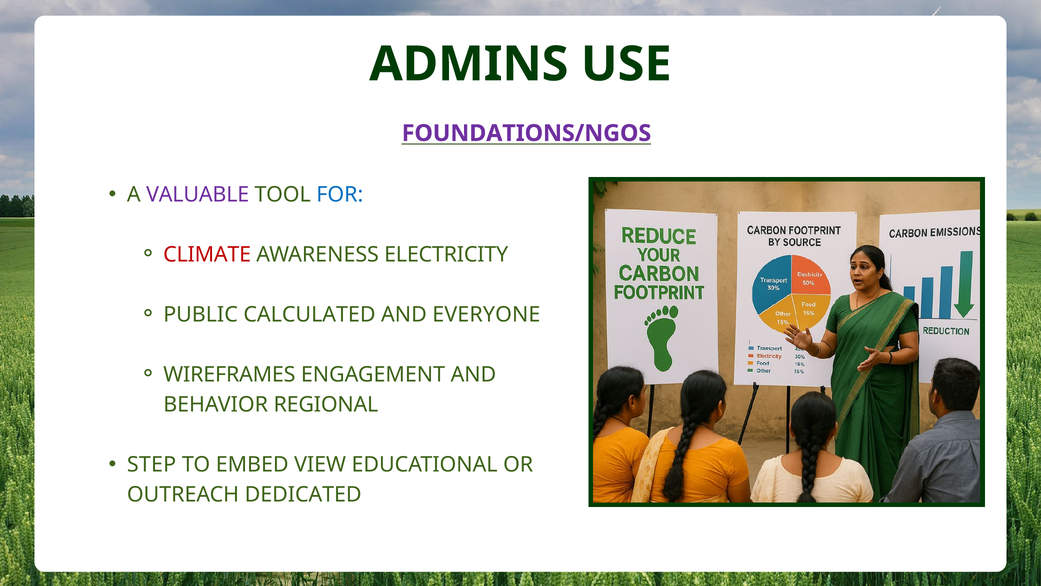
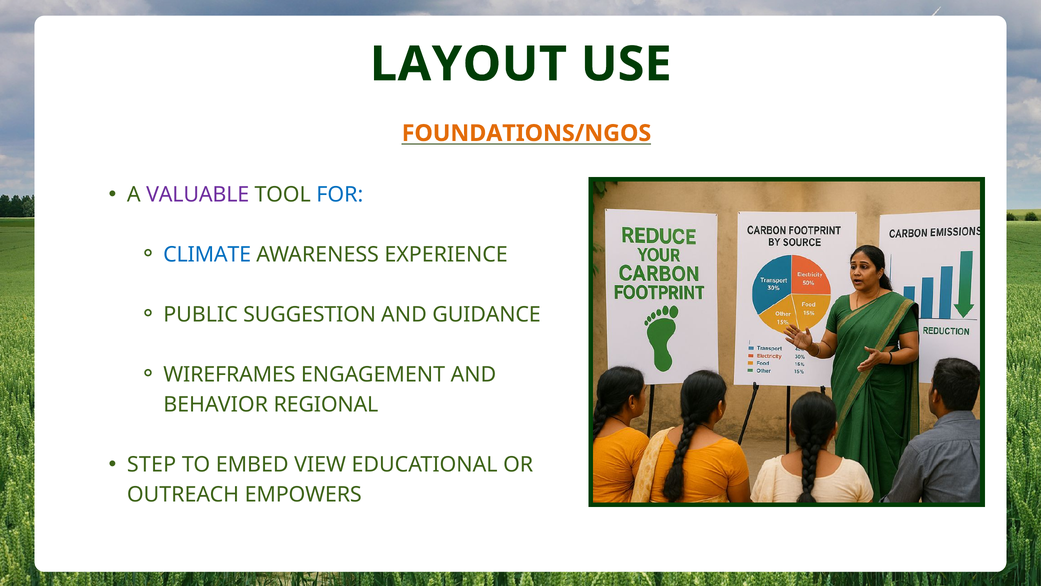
ADMINS: ADMINS -> LAYOUT
FOUNDATIONS/NGOS colour: purple -> orange
CLIMATE colour: red -> blue
ELECTRICITY: ELECTRICITY -> EXPERIENCE
CALCULATED: CALCULATED -> SUGGESTION
EVERYONE: EVERYONE -> GUIDANCE
DEDICATED: DEDICATED -> EMPOWERS
